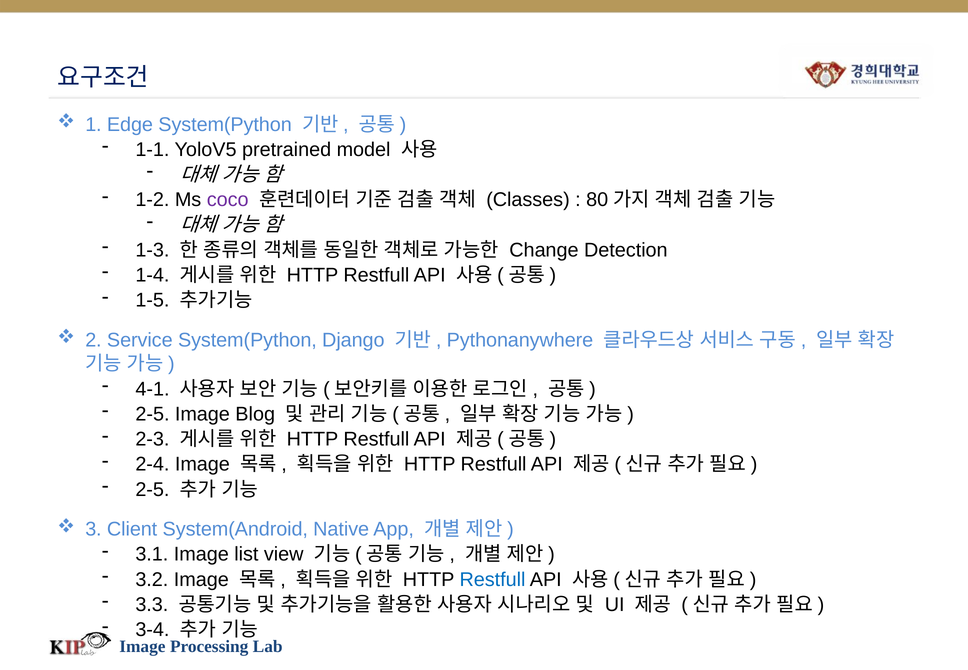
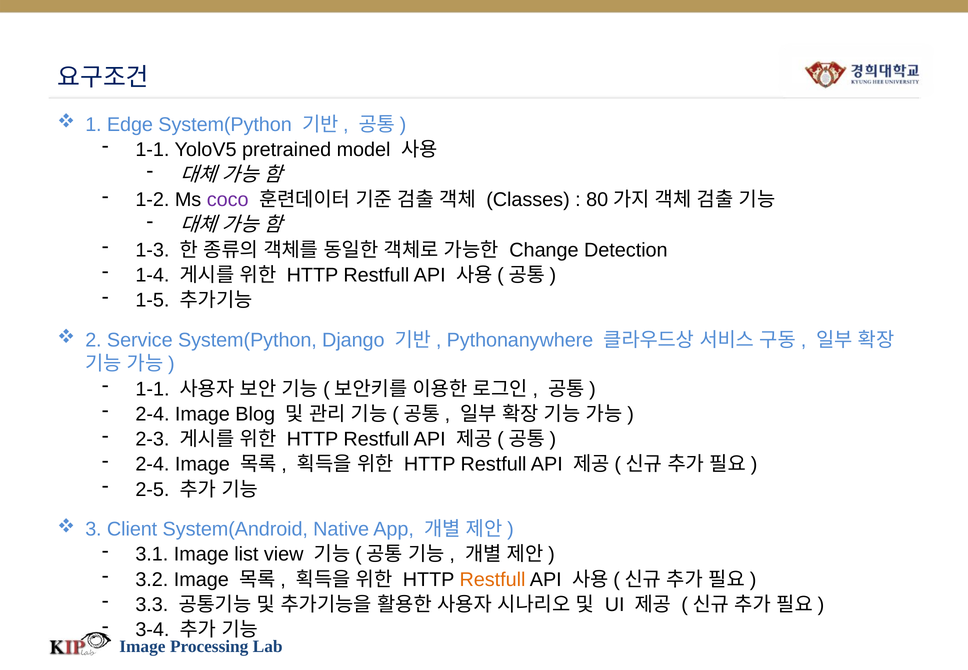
4-1 at (152, 389): 4-1 -> 1-1
2-5 at (152, 414): 2-5 -> 2-4
Restfull at (492, 580) colour: blue -> orange
